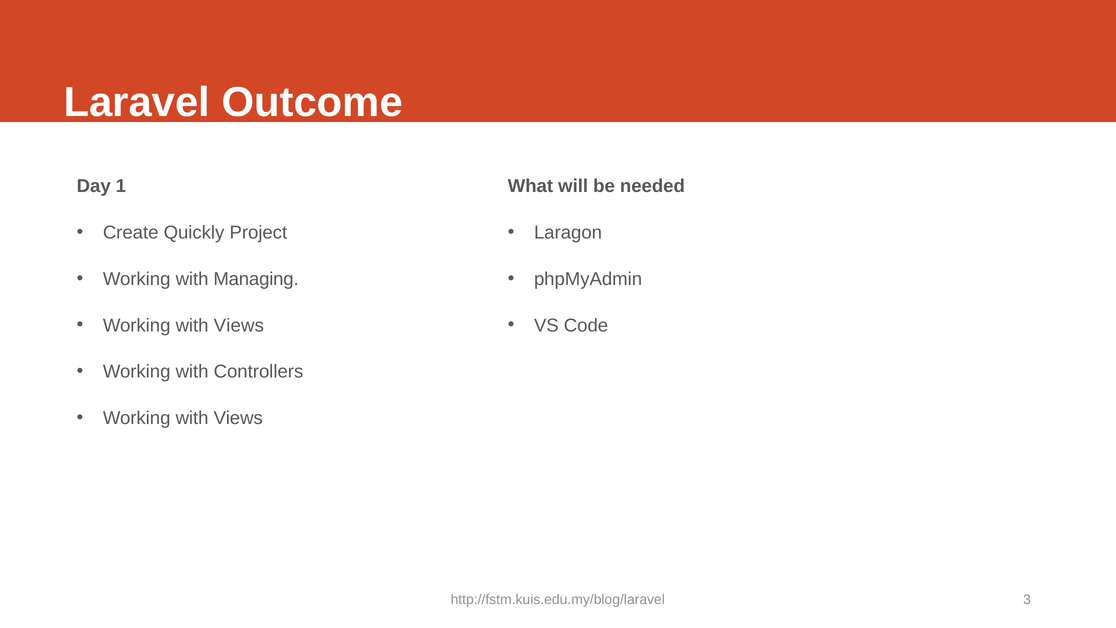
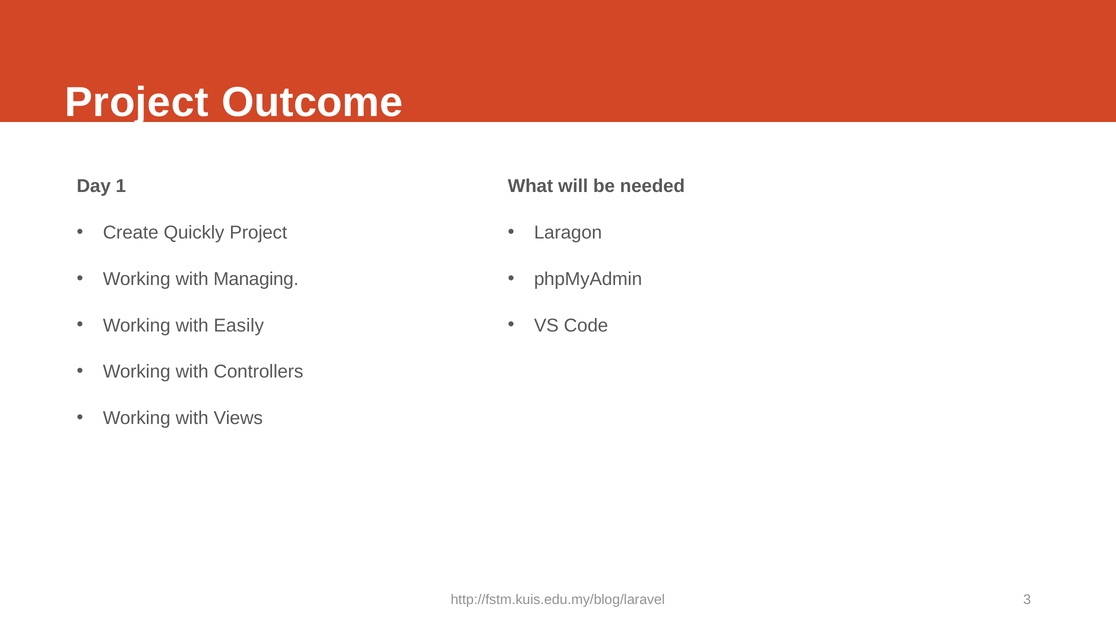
Laravel at (137, 103): Laravel -> Project
Views at (239, 325): Views -> Easily
